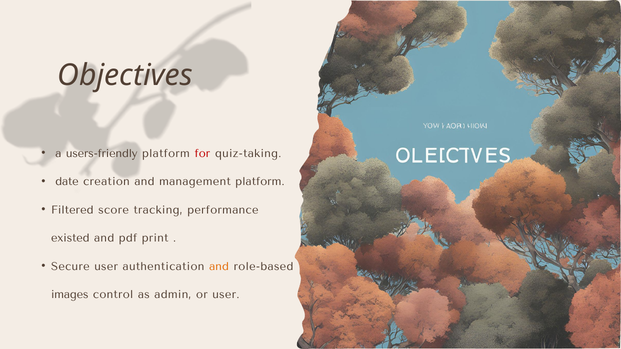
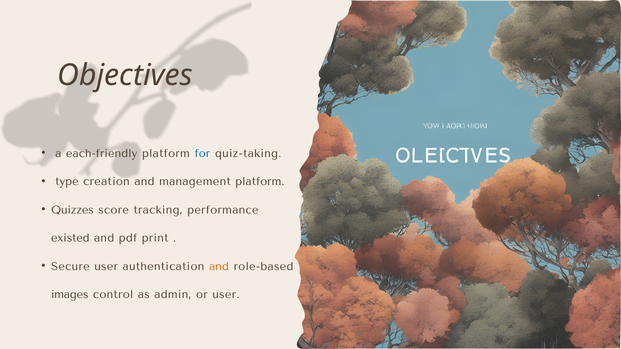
users-friendly: users-friendly -> each-friendly
for colour: red -> blue
date: date -> type
Filtered: Filtered -> Quizzes
